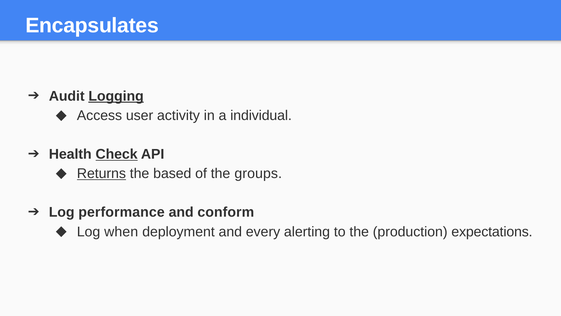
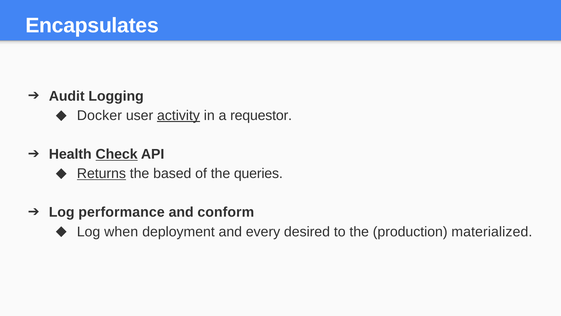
Logging underline: present -> none
Access: Access -> Docker
activity underline: none -> present
individual: individual -> requestor
groups: groups -> queries
alerting: alerting -> desired
expectations: expectations -> materialized
